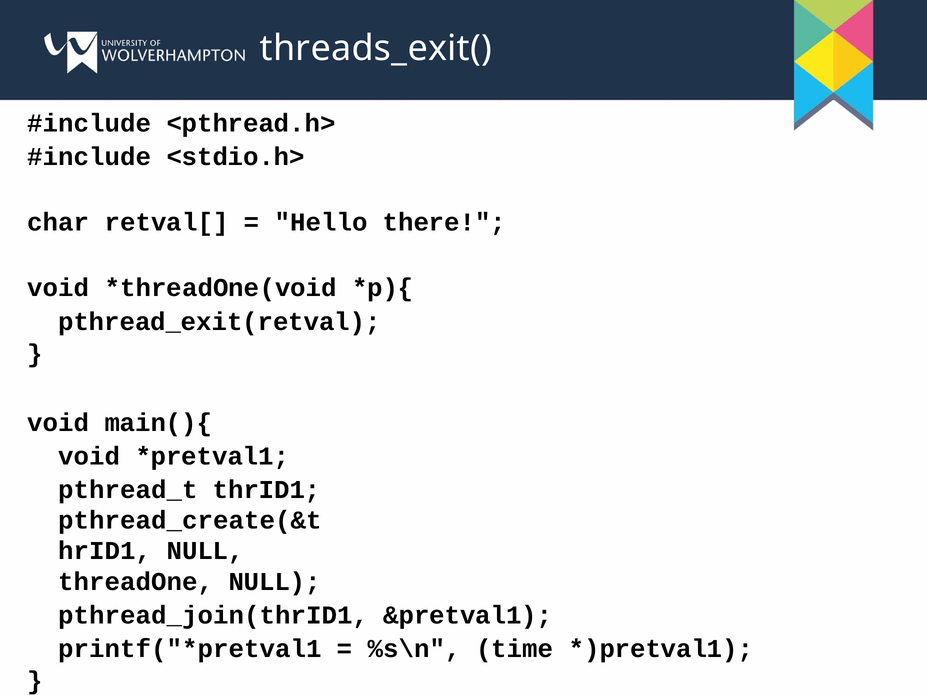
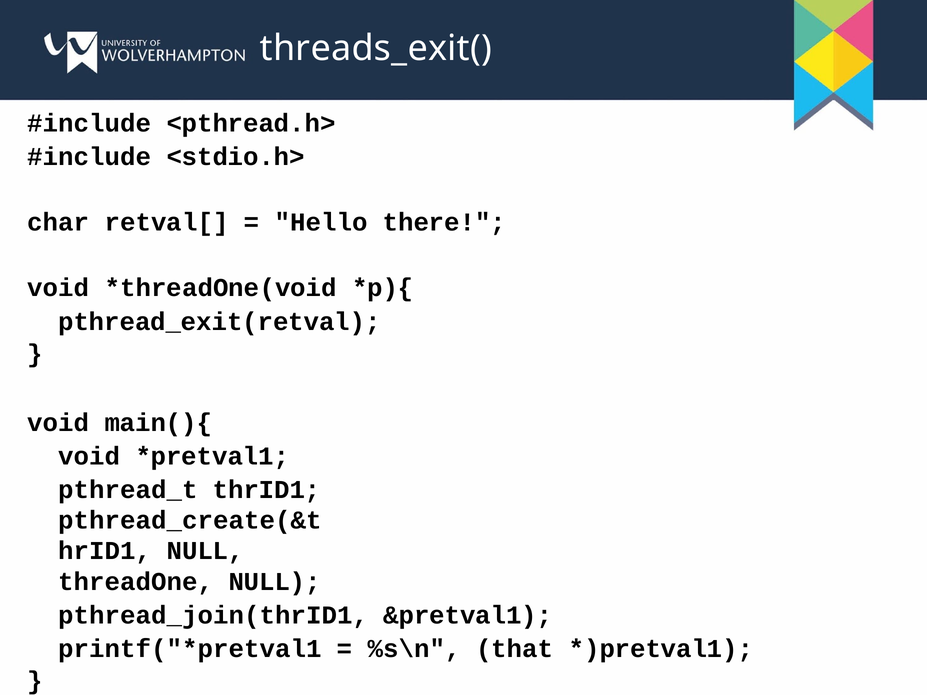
time: time -> that
